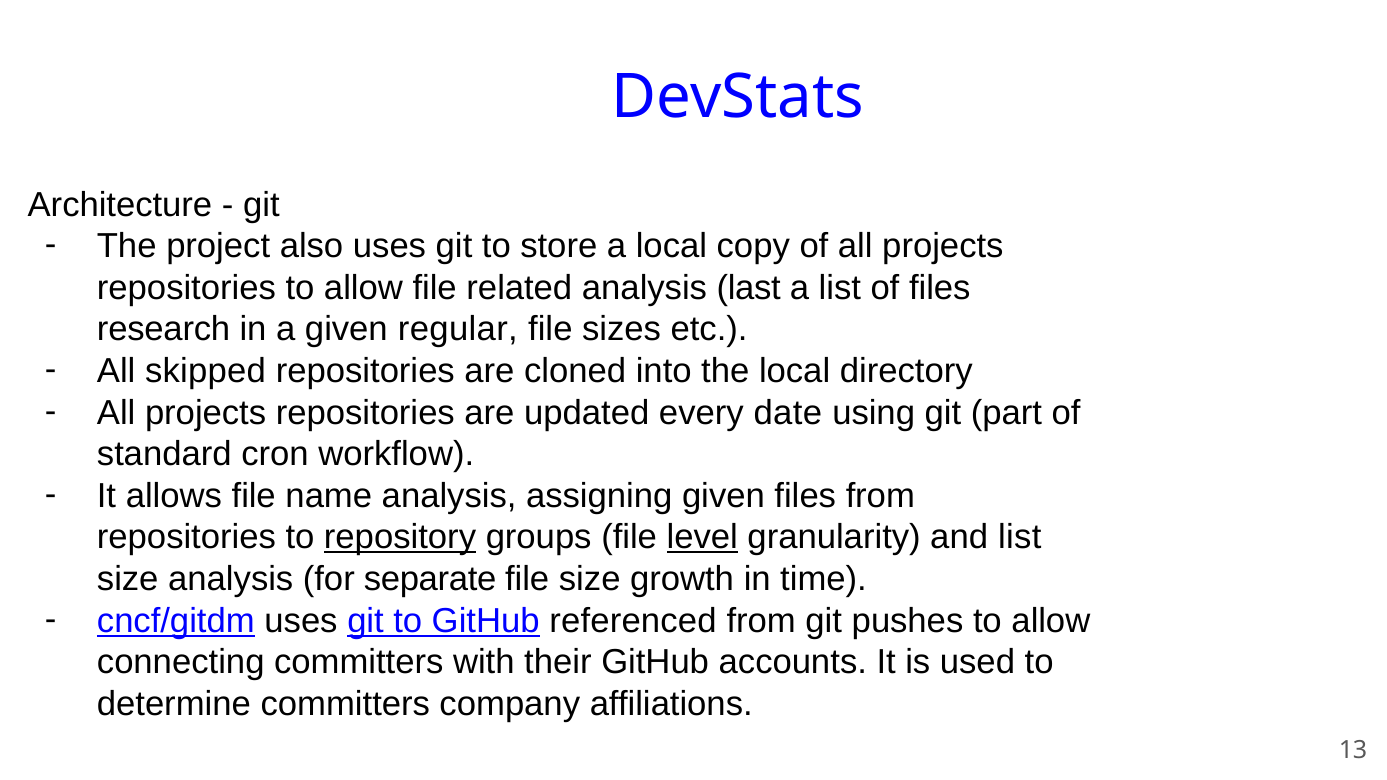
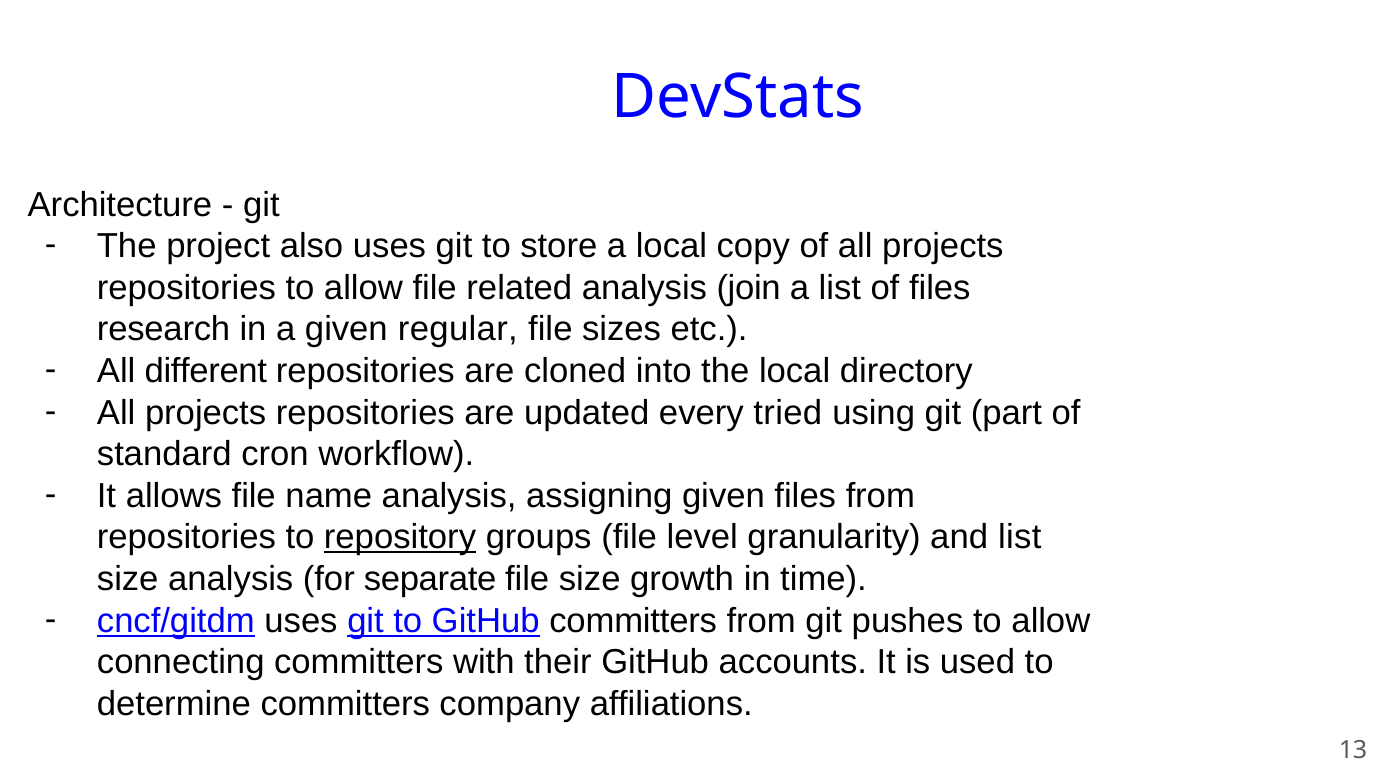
last: last -> join
skipped: skipped -> different
date: date -> tried
level underline: present -> none
GitHub referenced: referenced -> committers
